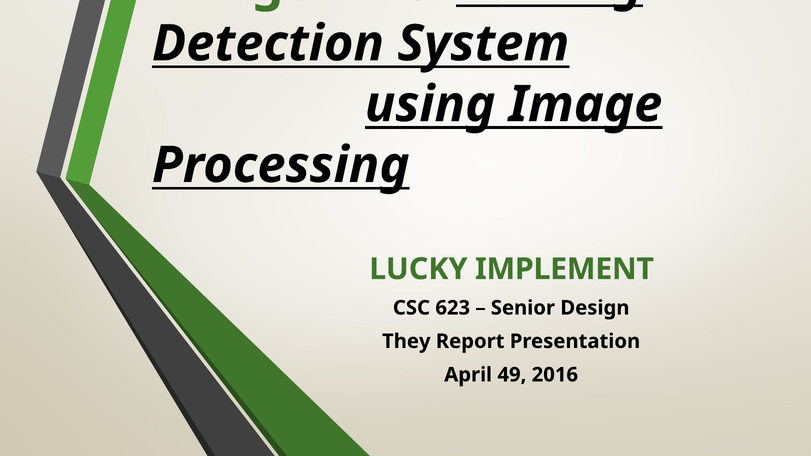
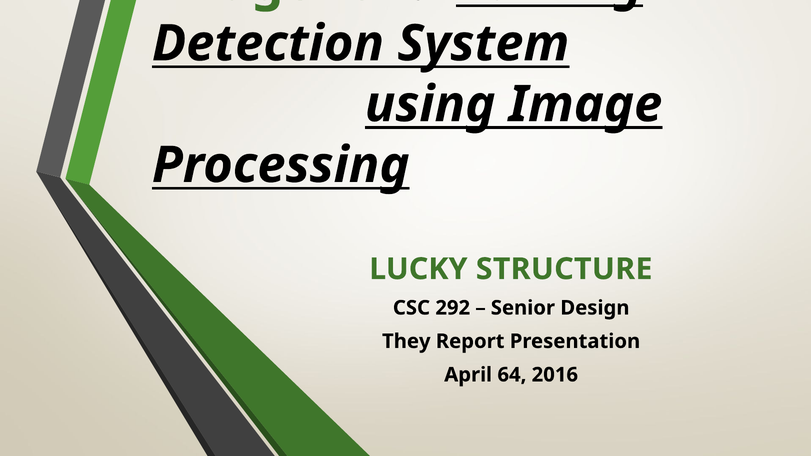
IMPLEMENT: IMPLEMENT -> STRUCTURE
623: 623 -> 292
49: 49 -> 64
